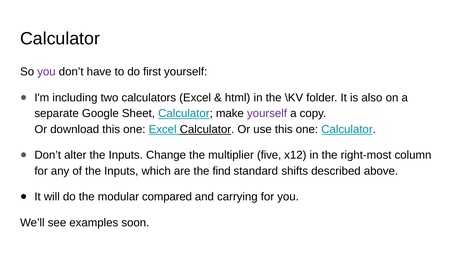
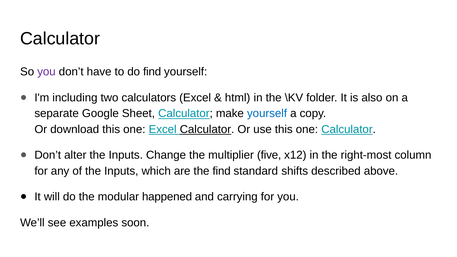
do first: first -> find
yourself at (267, 114) colour: purple -> blue
compared: compared -> happened
